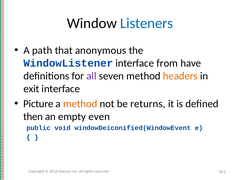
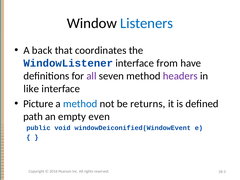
path: path -> back
anonymous: anonymous -> coordinates
headers colour: orange -> purple
exit: exit -> like
method at (80, 104) colour: orange -> blue
then: then -> path
